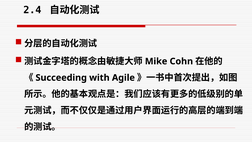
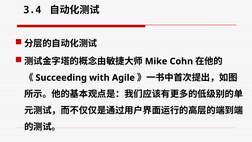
2.4: 2.4 -> 3.4
